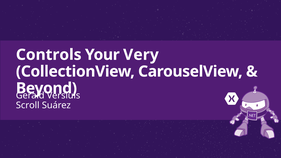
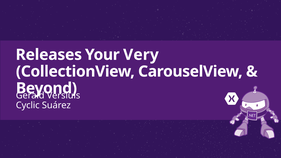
Controls: Controls -> Releases
Scroll: Scroll -> Cyclic
